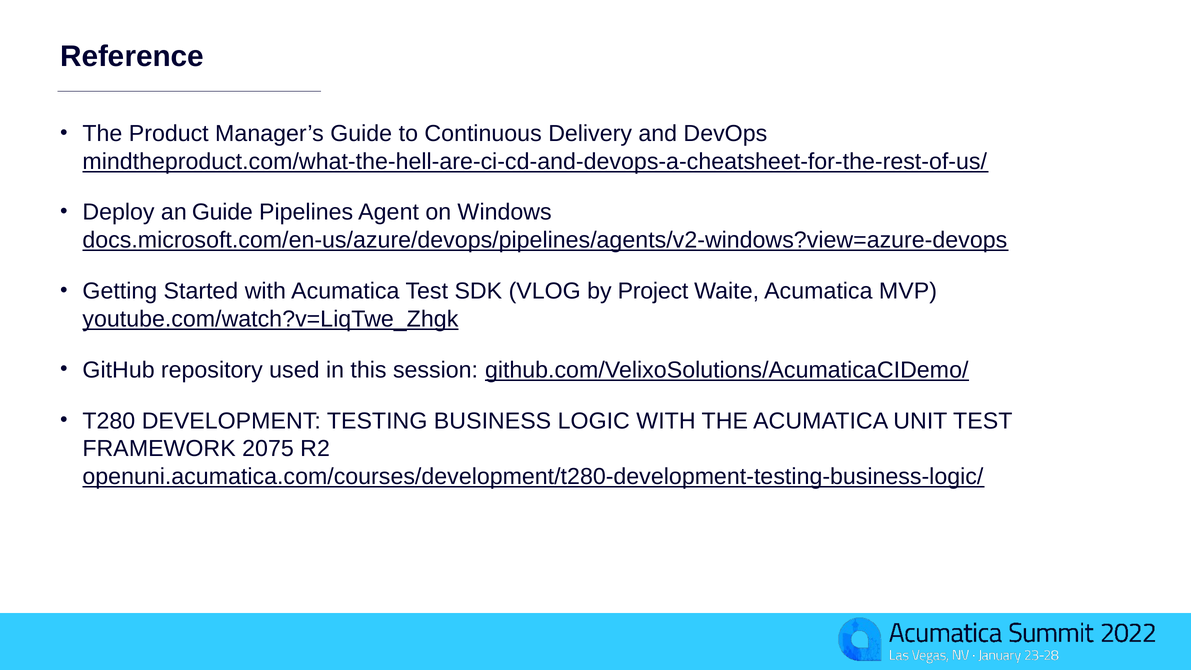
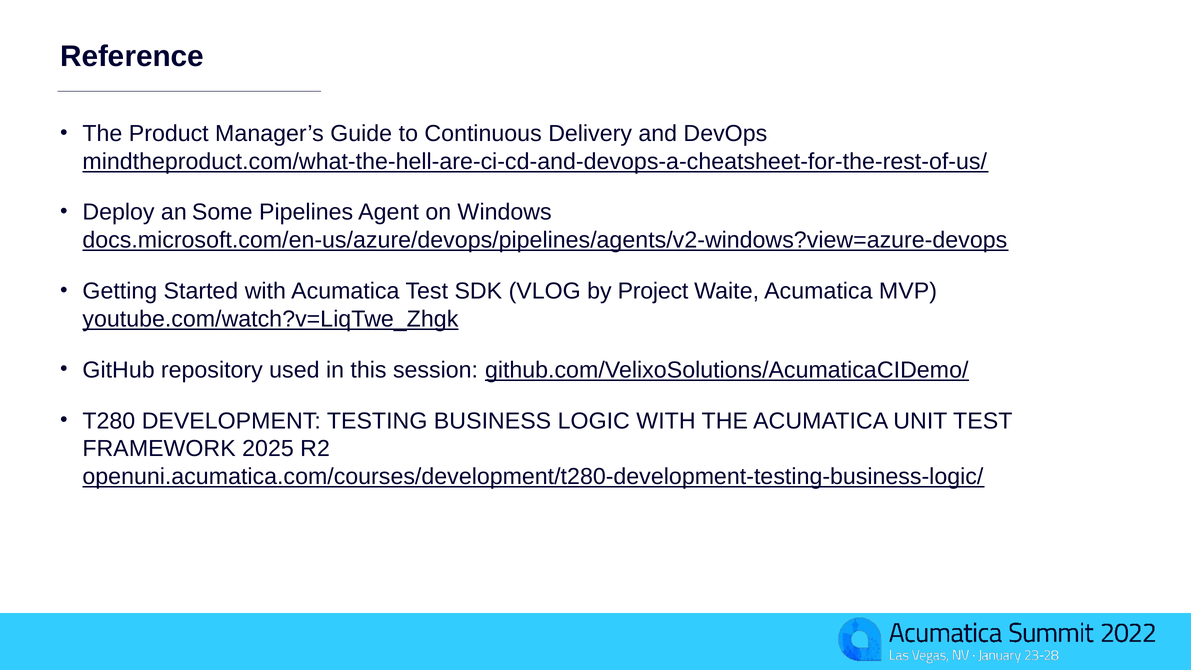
an Guide: Guide -> Some
2075: 2075 -> 2025
